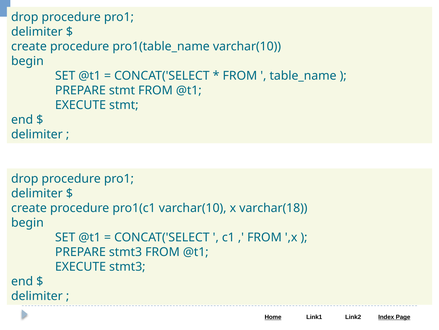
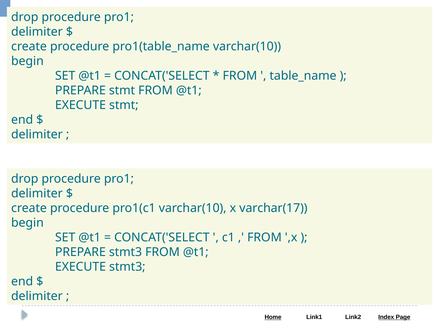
varchar(18: varchar(18 -> varchar(17
